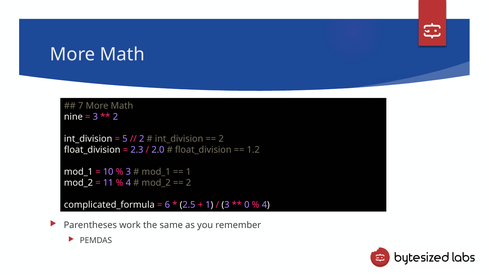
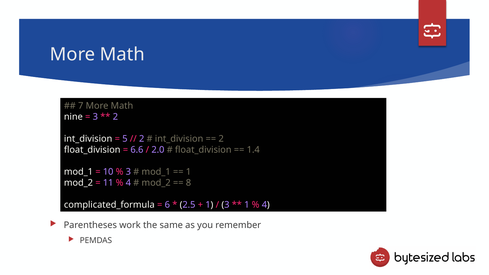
2.3: 2.3 -> 6.6
1.2: 1.2 -> 1.4
2 at (189, 183): 2 -> 8
0 at (247, 205): 0 -> 1
